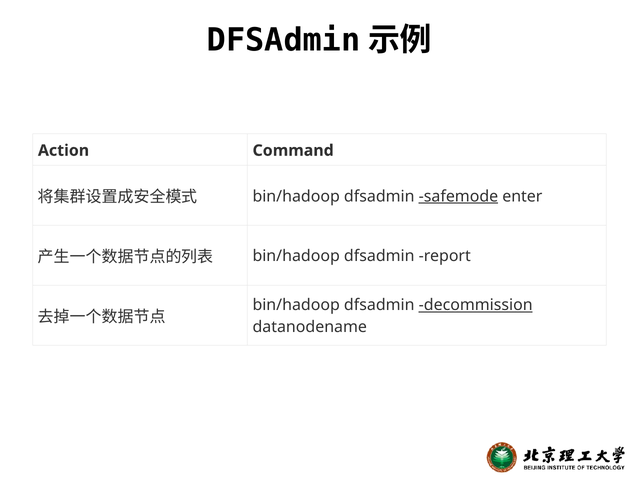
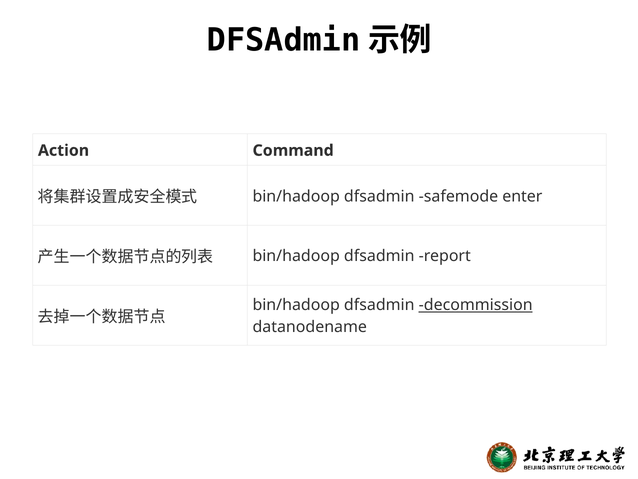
safemode underline: present -> none
